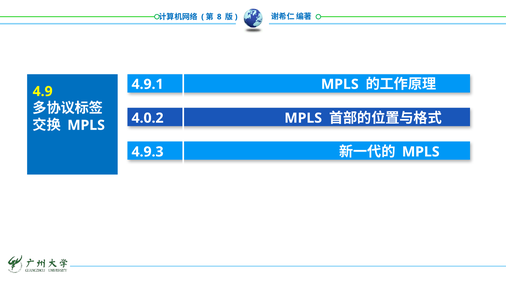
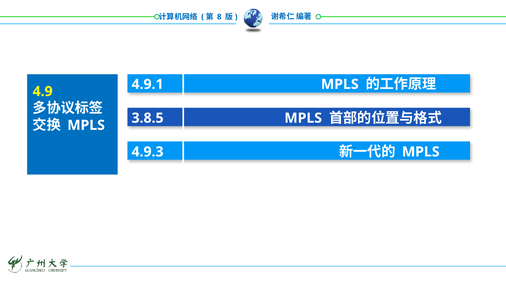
4.0.2: 4.0.2 -> 3.8.5
